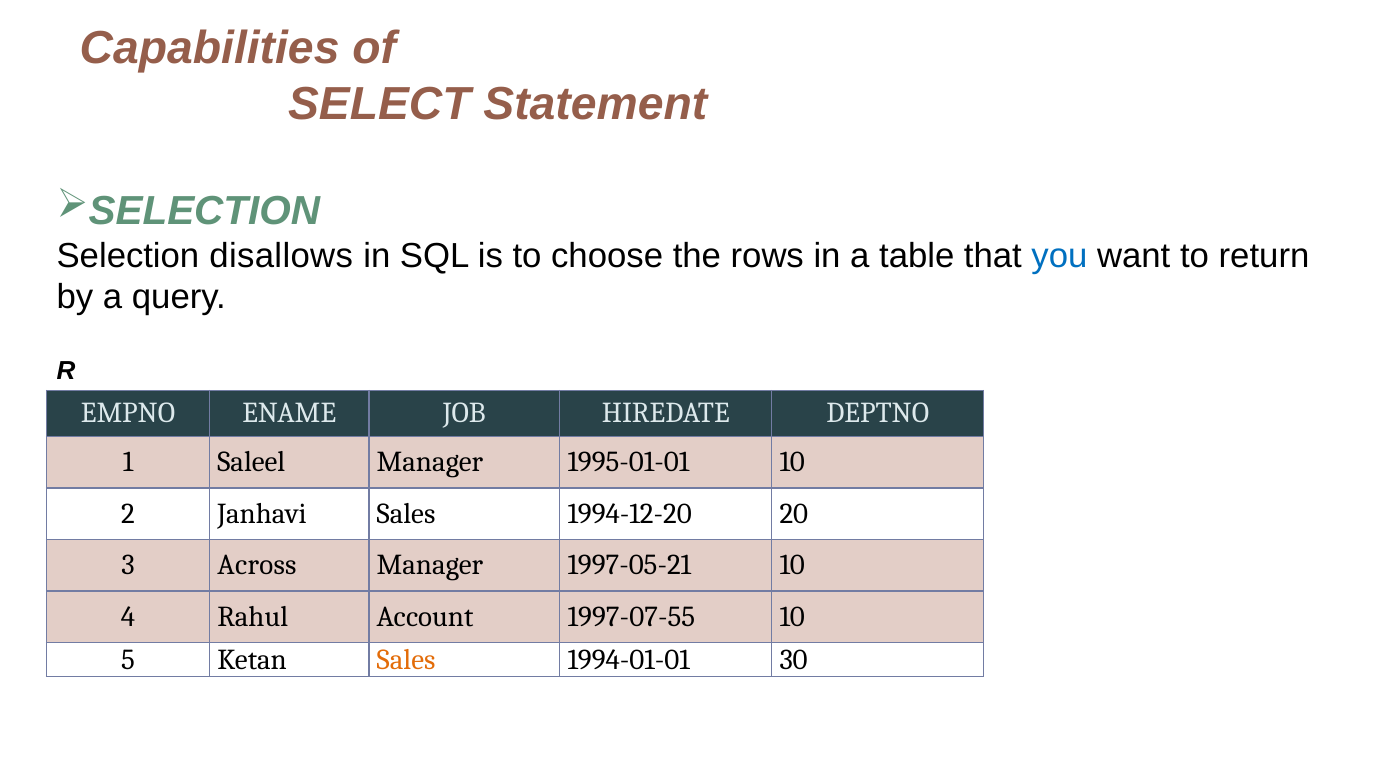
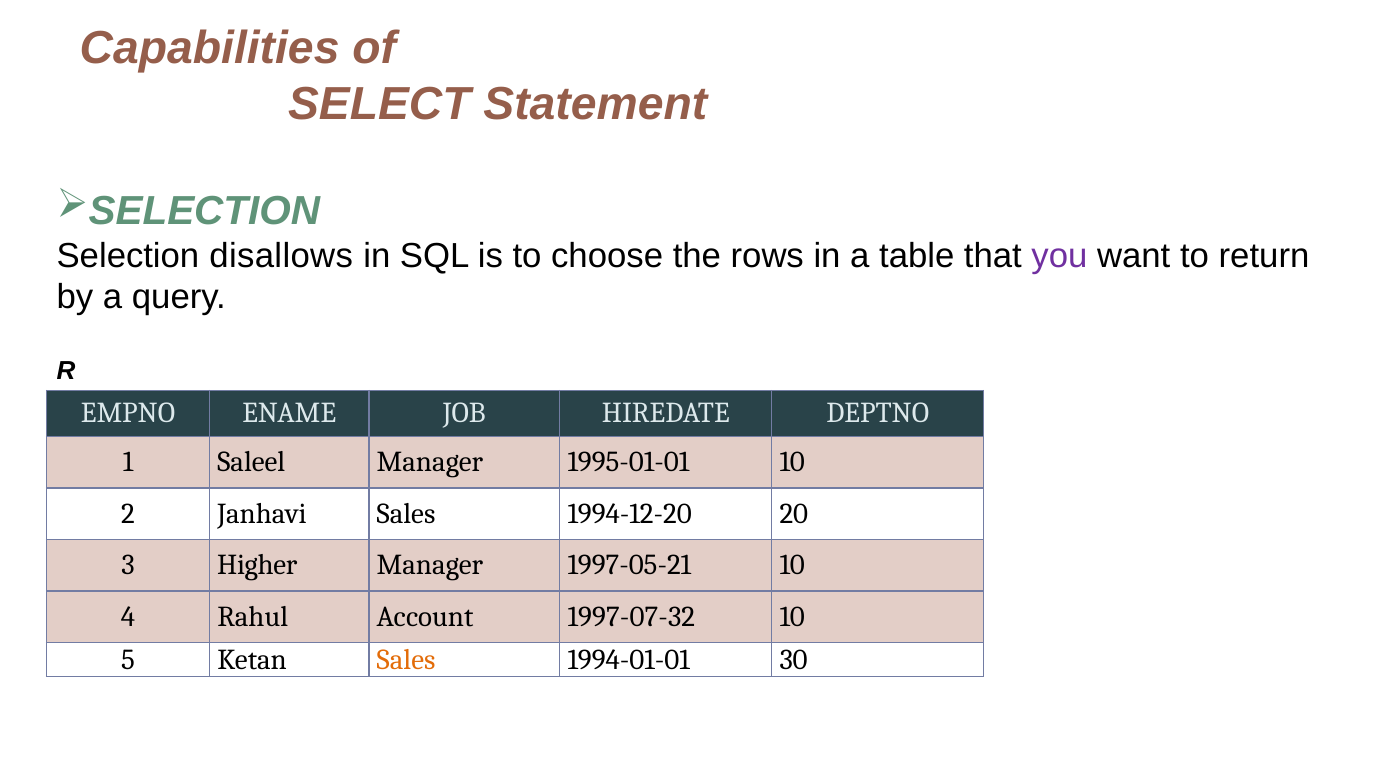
you colour: blue -> purple
Across: Across -> Higher
1997-07-55: 1997-07-55 -> 1997-07-32
